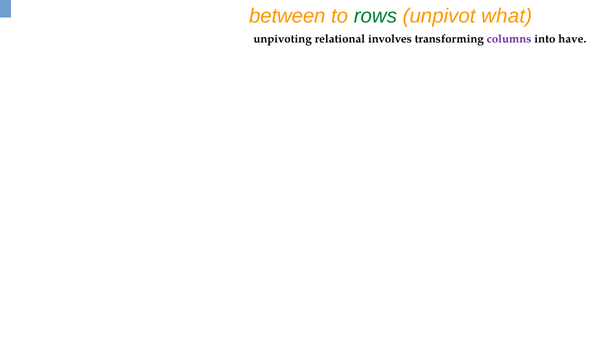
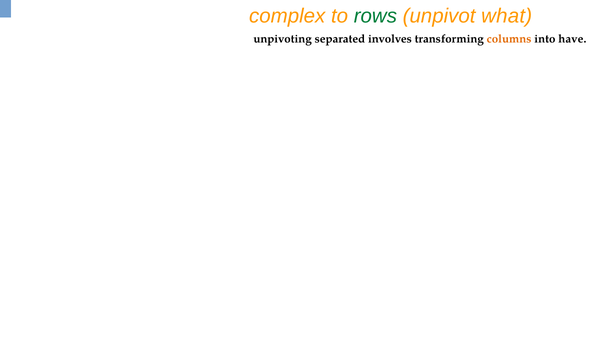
between: between -> complex
relational: relational -> separated
columns colour: purple -> orange
